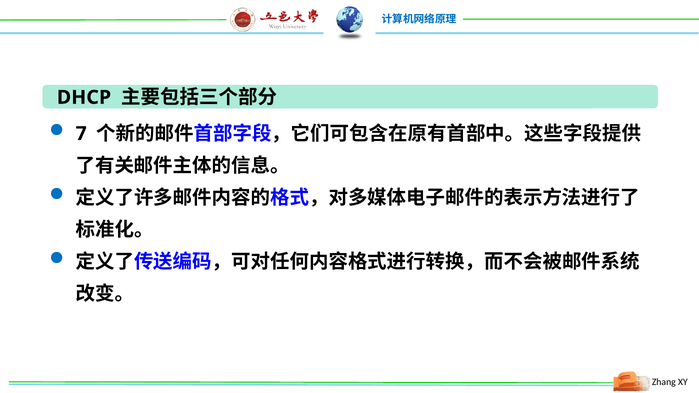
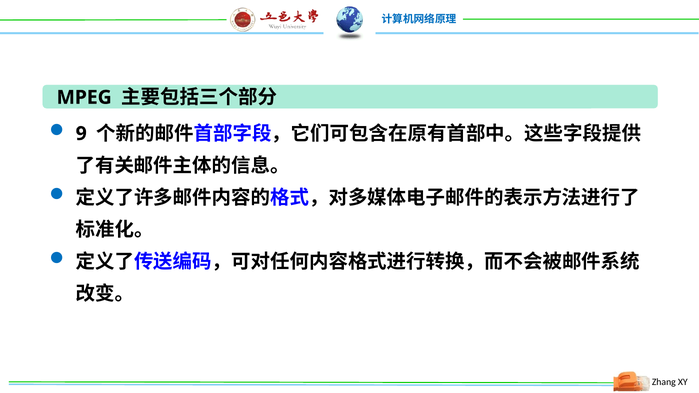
DHCP: DHCP -> MPEG
7: 7 -> 9
